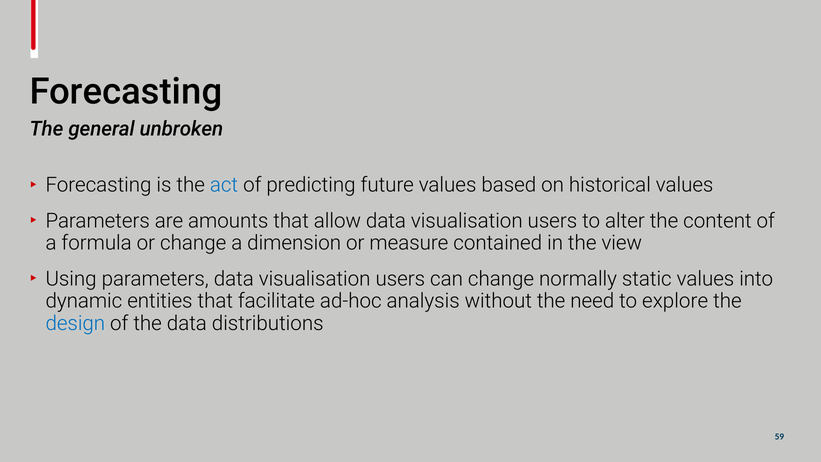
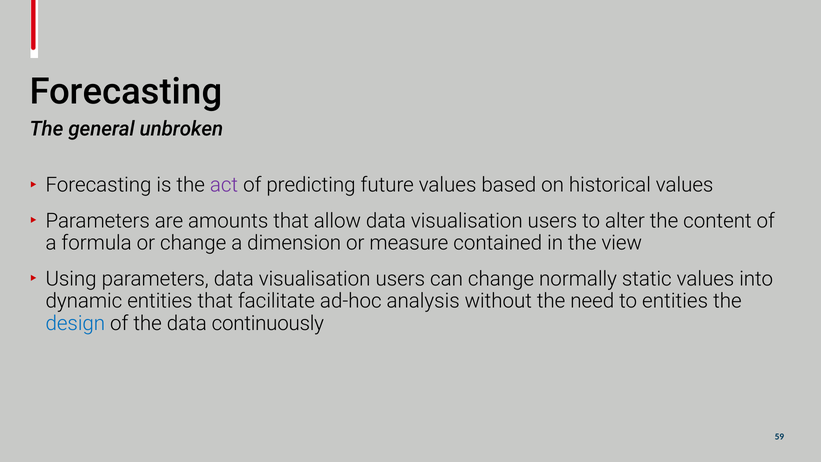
act colour: blue -> purple
to explore: explore -> entities
distributions: distributions -> continuously
